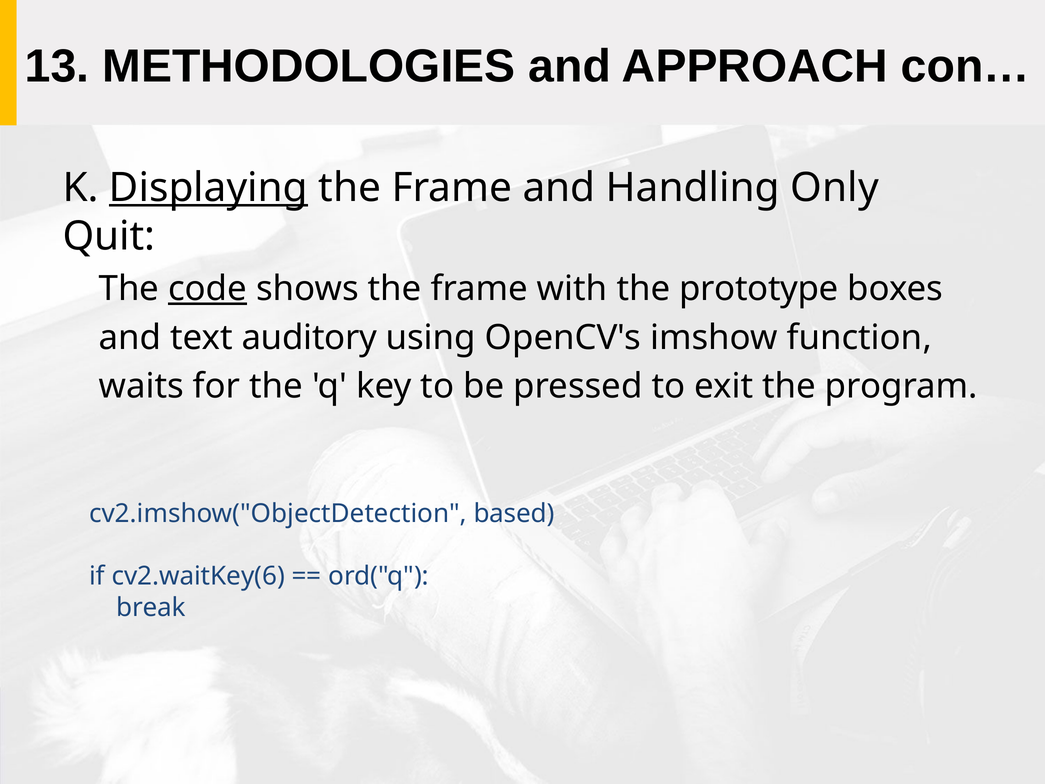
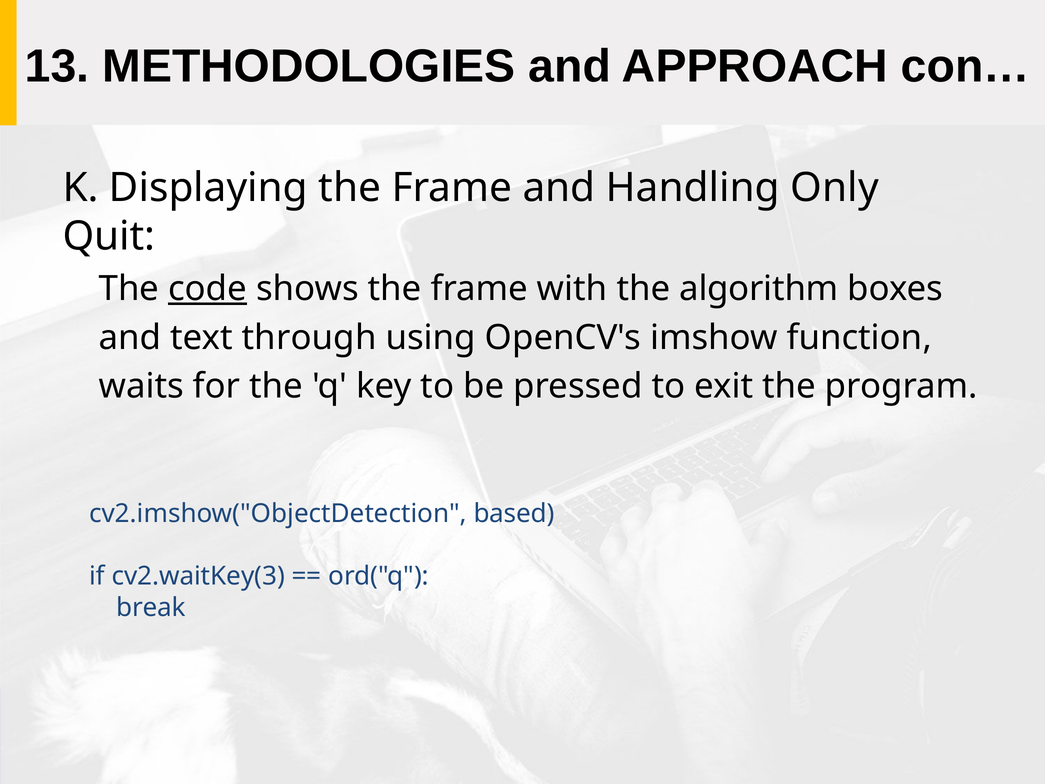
Displaying underline: present -> none
prototype: prototype -> algorithm
auditory: auditory -> through
cv2.waitKey(6: cv2.waitKey(6 -> cv2.waitKey(3
